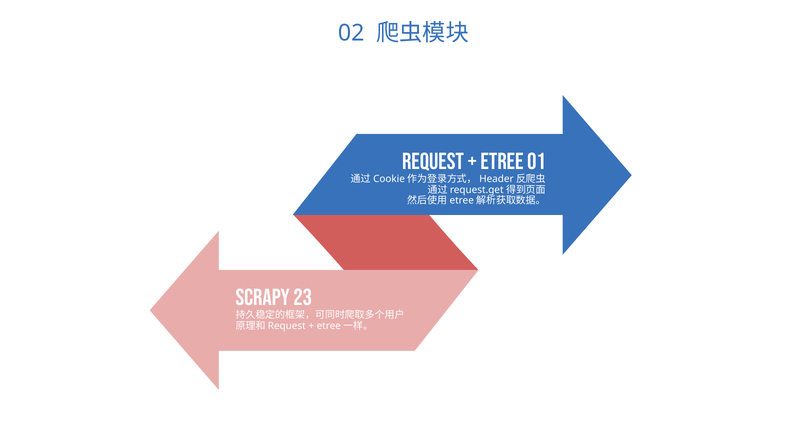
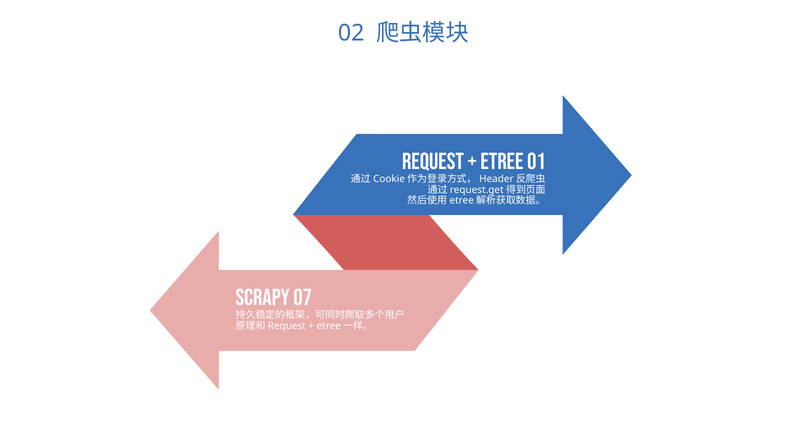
23: 23 -> 07
